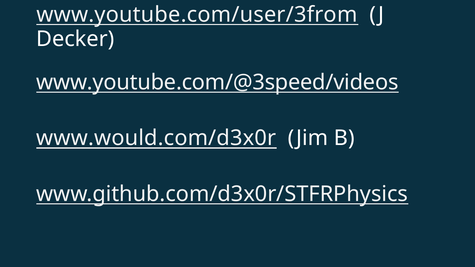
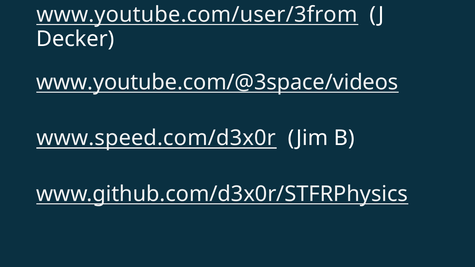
www.youtube.com/@3speed/videos: www.youtube.com/@3speed/videos -> www.youtube.com/@3space/videos
www.would.com/d3x0r: www.would.com/d3x0r -> www.speed.com/d3x0r
